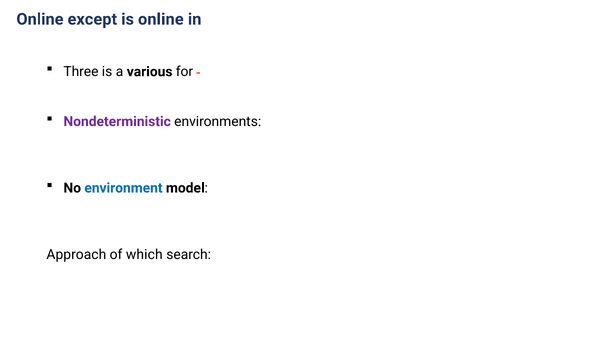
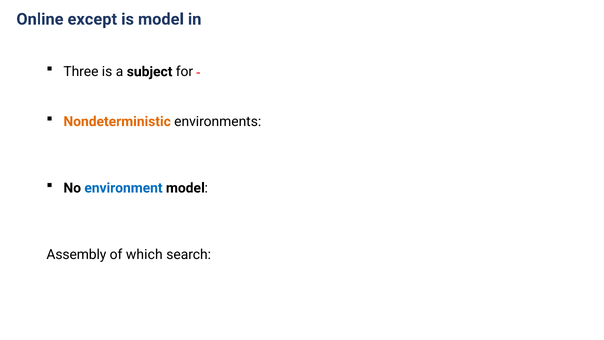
is online: online -> model
various: various -> subject
Nondeterministic colour: purple -> orange
Approach: Approach -> Assembly
